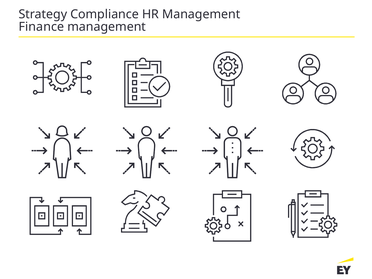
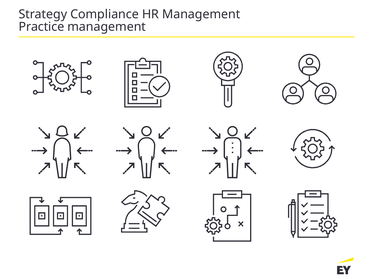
Finance: Finance -> Practice
